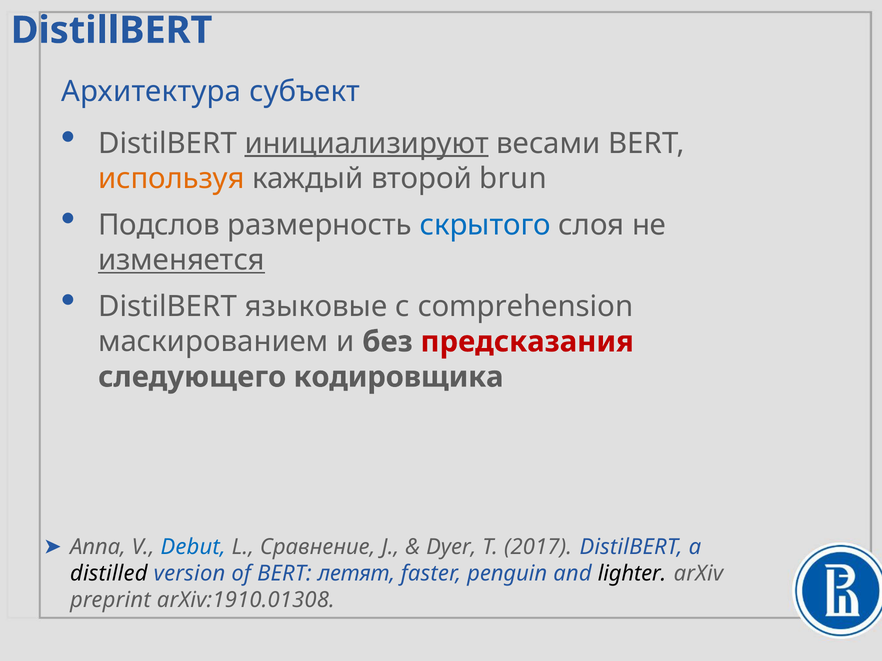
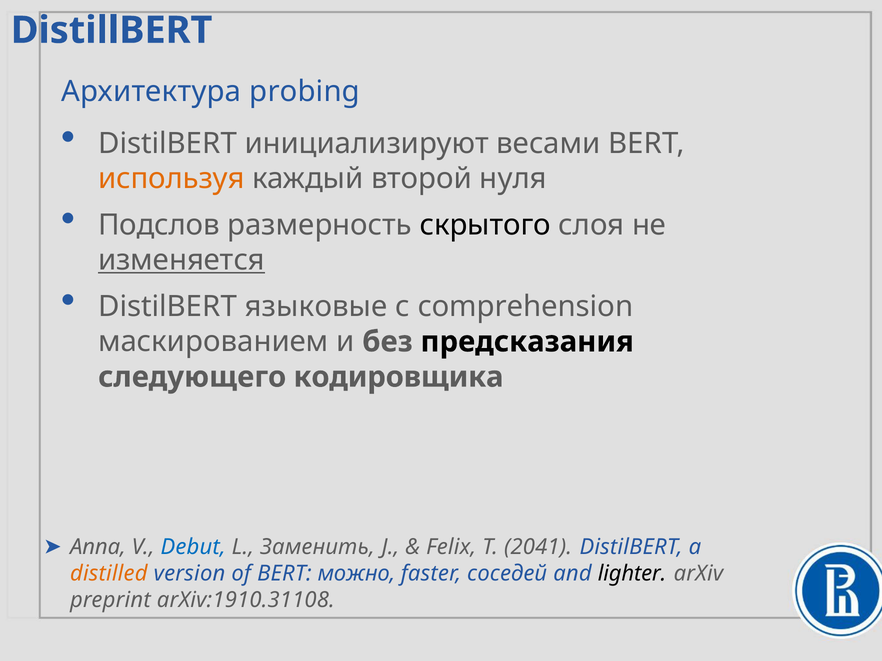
cубъект: cубъект -> probing
инициализируют underline: present -> none
brun: brun -> нуля
скрытого colour: blue -> black
предсказания colour: red -> black
Сравнение: Сравнение -> Заменить
Dyer: Dyer -> Felix
2017: 2017 -> 2041
distilled colour: black -> orange
летят: летят -> можно
penguin: penguin -> соседей
arXiv:1910.01308: arXiv:1910.01308 -> arXiv:1910.31108
